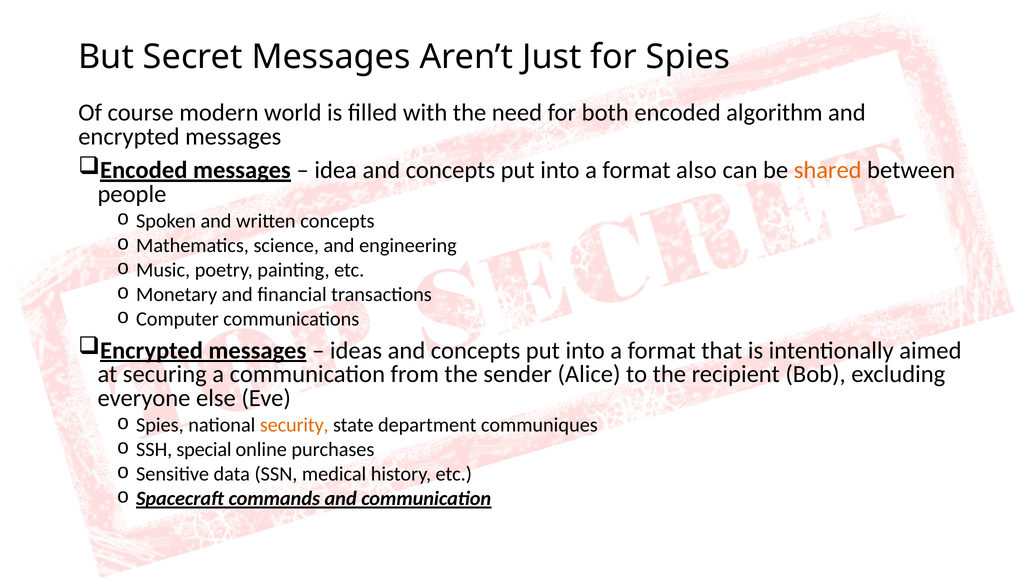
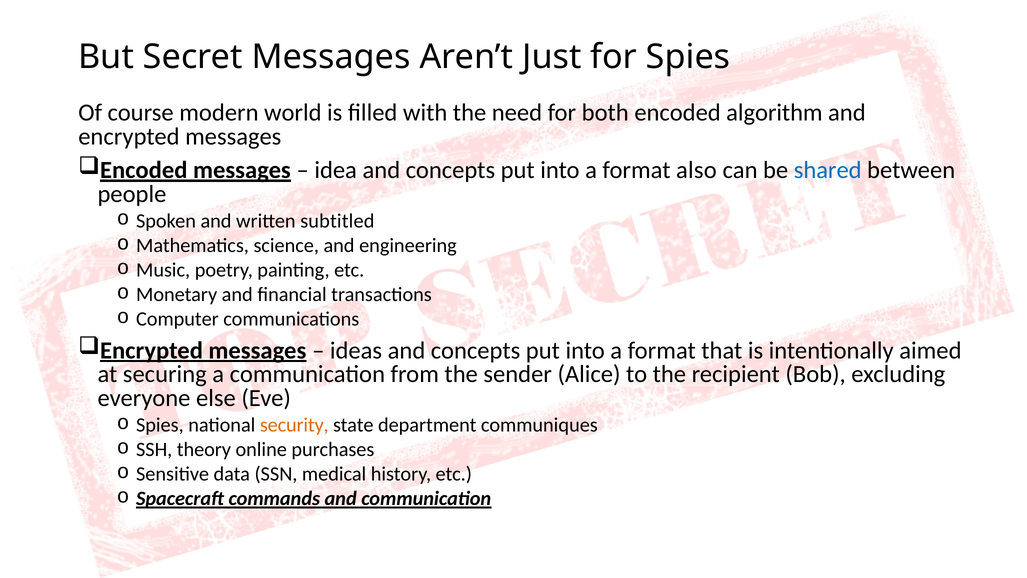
shared colour: orange -> blue
written concepts: concepts -> subtitled
special: special -> theory
